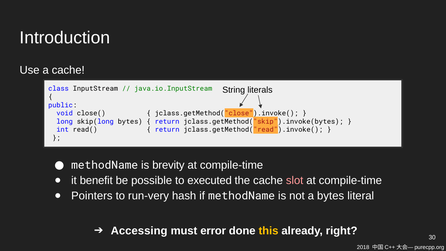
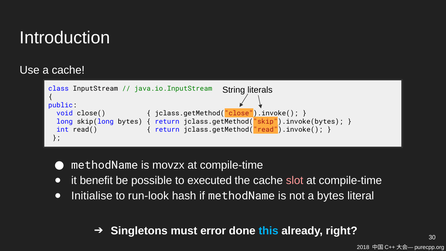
brevity: brevity -> movzx
Pointers: Pointers -> Initialise
run-very: run-very -> run-look
Accessing: Accessing -> Singletons
this colour: yellow -> light blue
